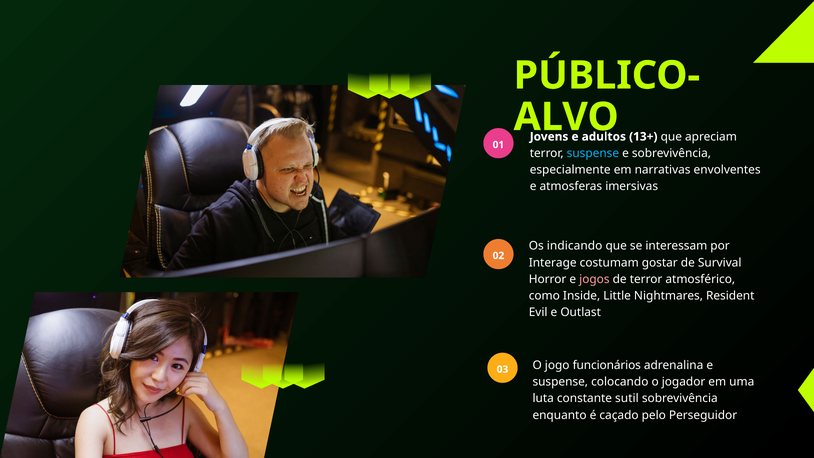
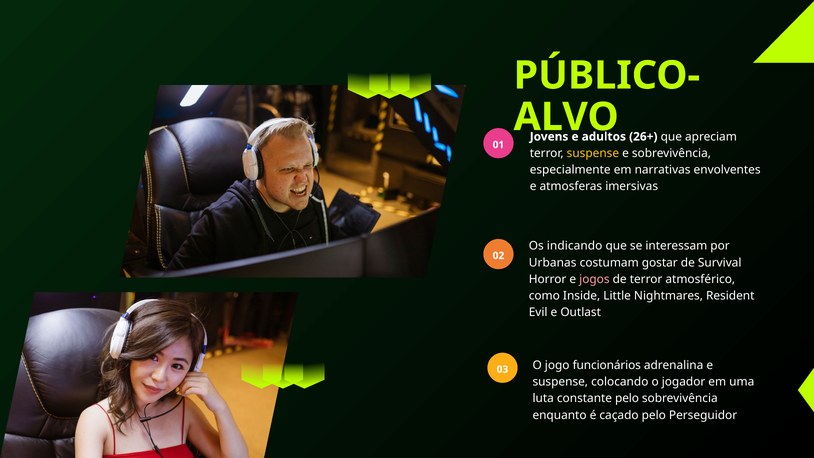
13+: 13+ -> 26+
suspense at (593, 153) colour: light blue -> yellow
Interage: Interage -> Urbanas
constante sutil: sutil -> pelo
